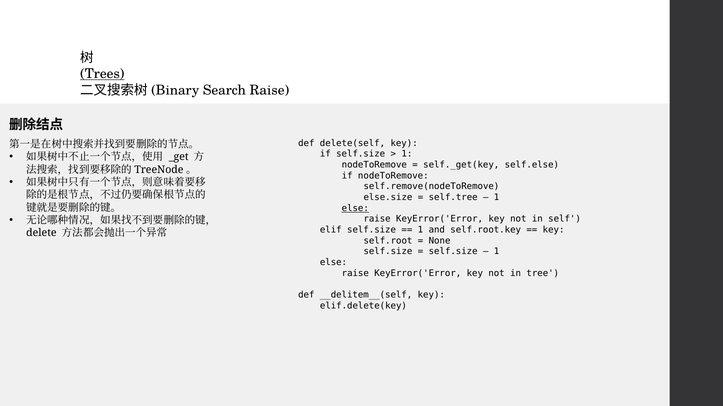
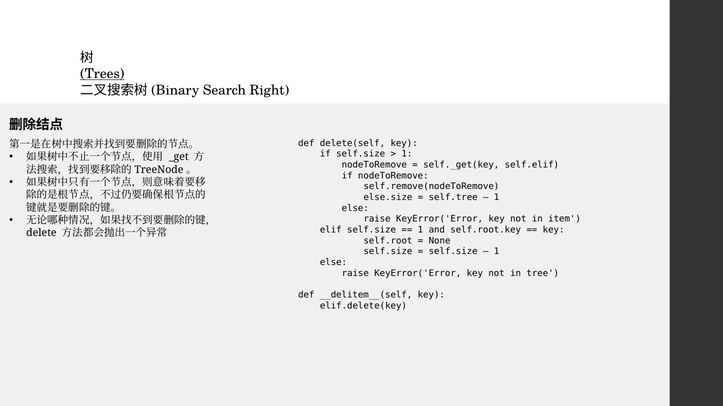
Search Raise: Raise -> Right
self.else: self.else -> self.elif
else at (355, 208) underline: present -> none
self: self -> item
